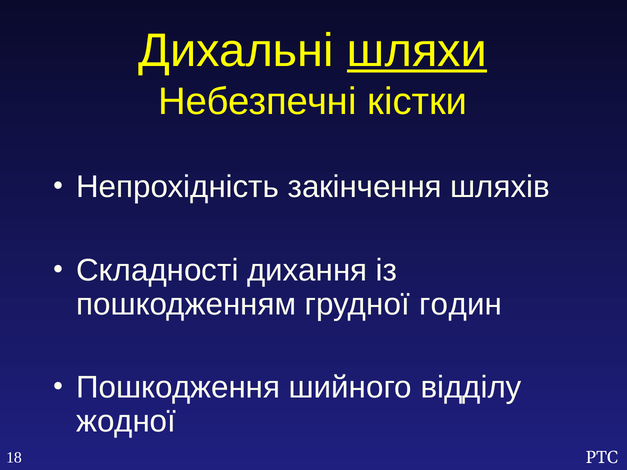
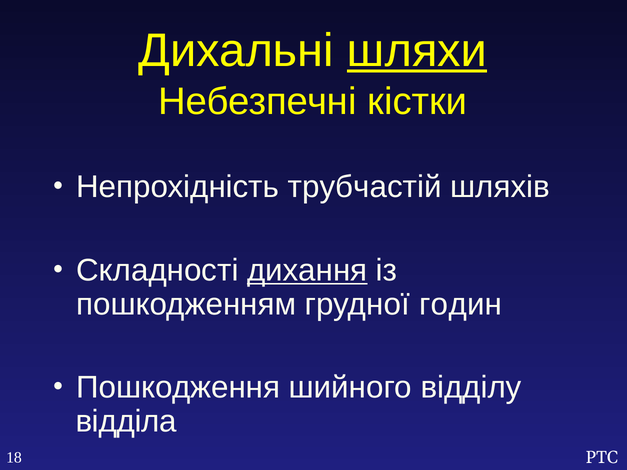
закінчення: закінчення -> трубчастій
дихання underline: none -> present
жодної: жодної -> відділа
